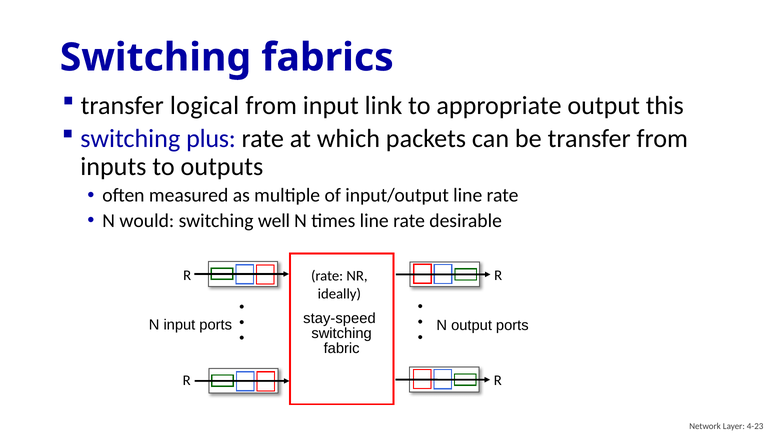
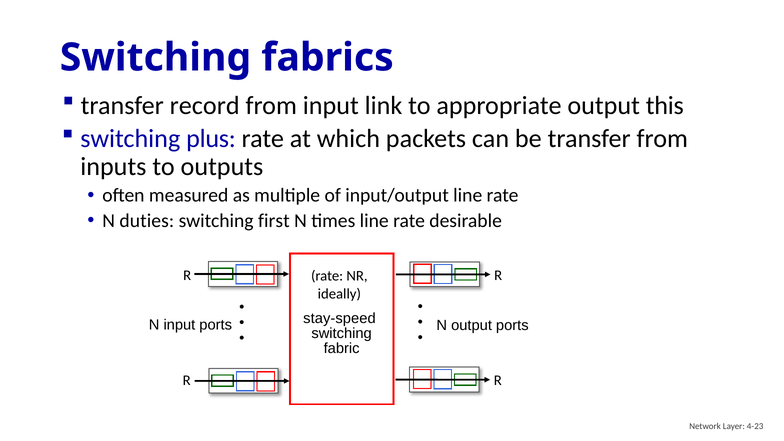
logical: logical -> record
would: would -> duties
well: well -> first
